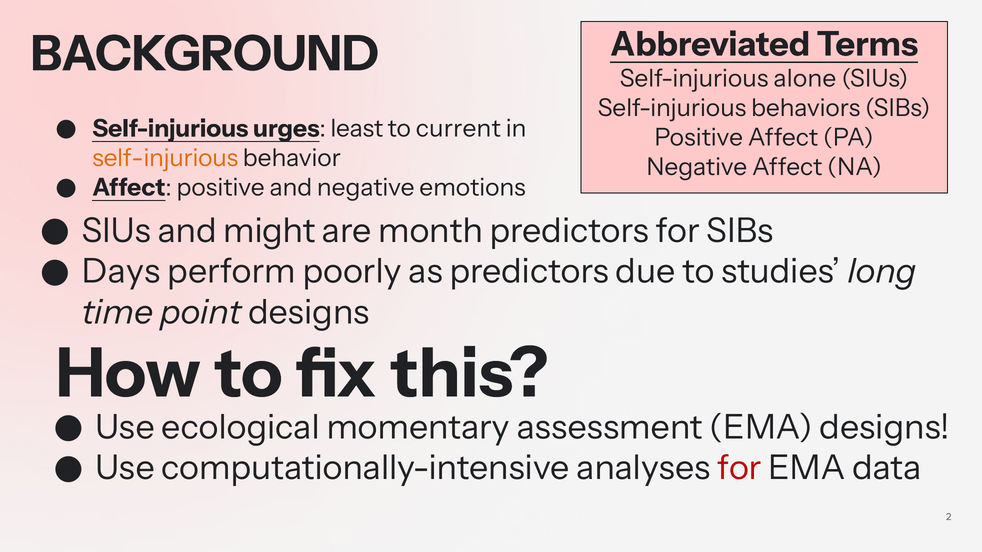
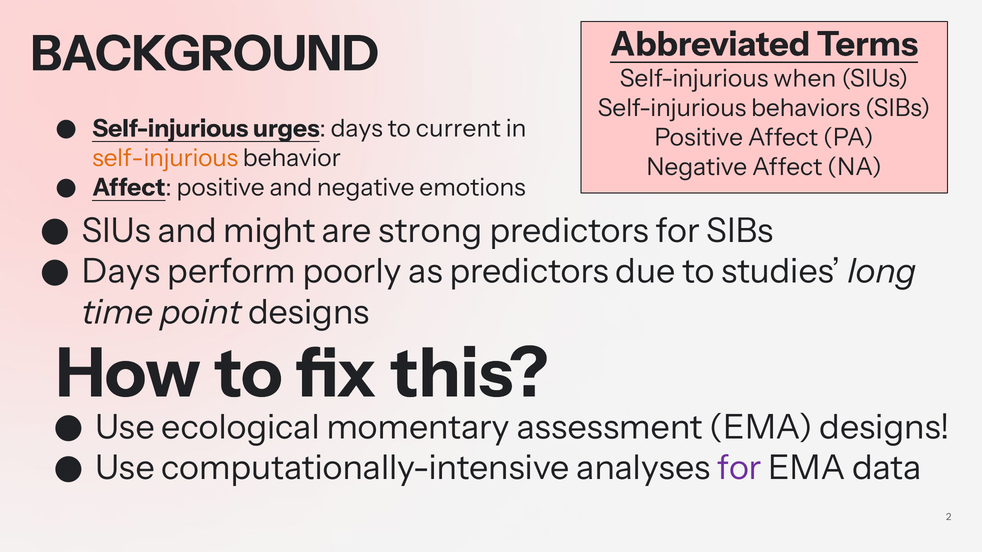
alone: alone -> when
urges least: least -> days
month: month -> strong
for at (739, 469) colour: red -> purple
